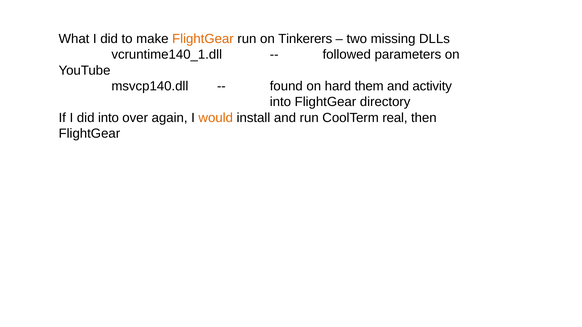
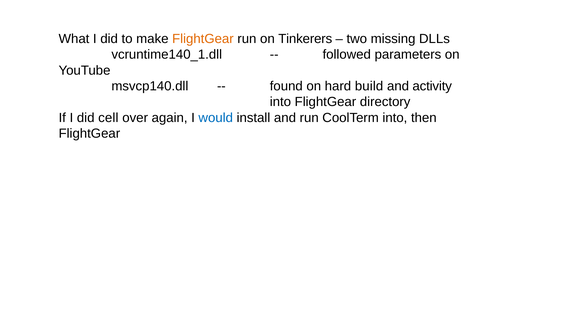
them: them -> build
did into: into -> cell
would colour: orange -> blue
CoolTerm real: real -> into
